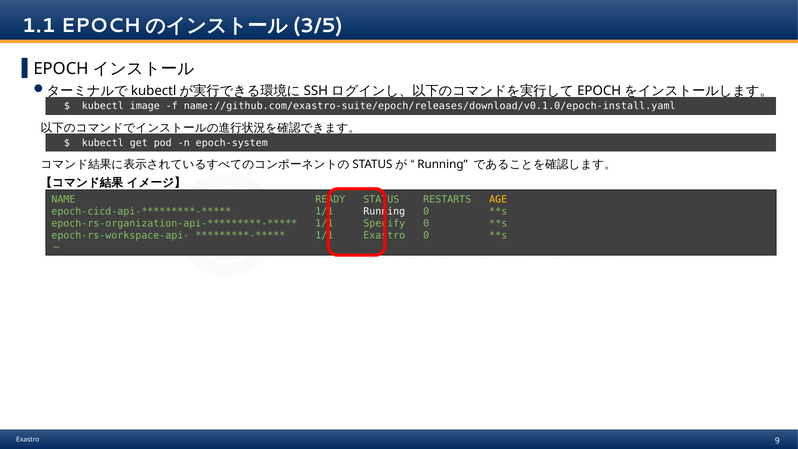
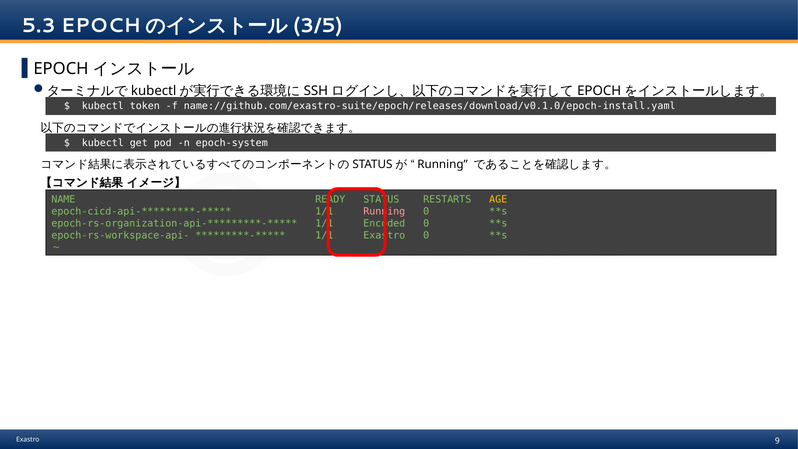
1.1: 1.1 -> 5.3
image: image -> token
Running at (384, 211) colour: white -> pink
Specify: Specify -> Encoded
